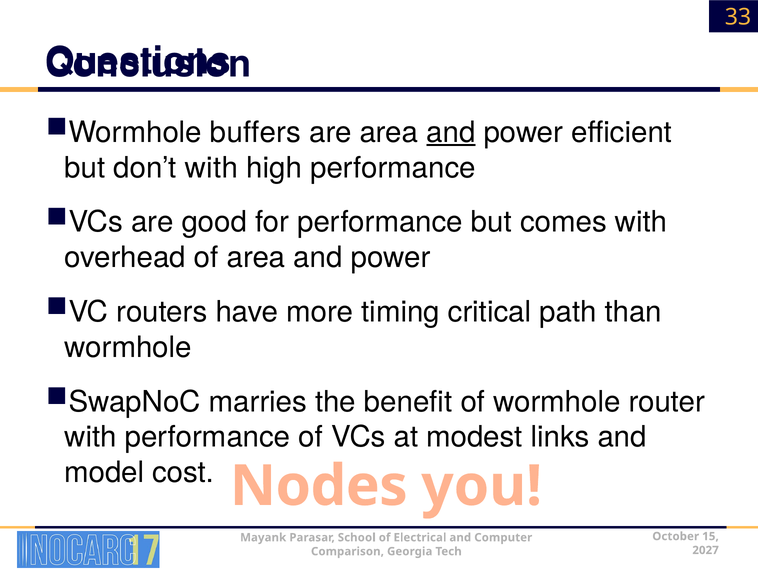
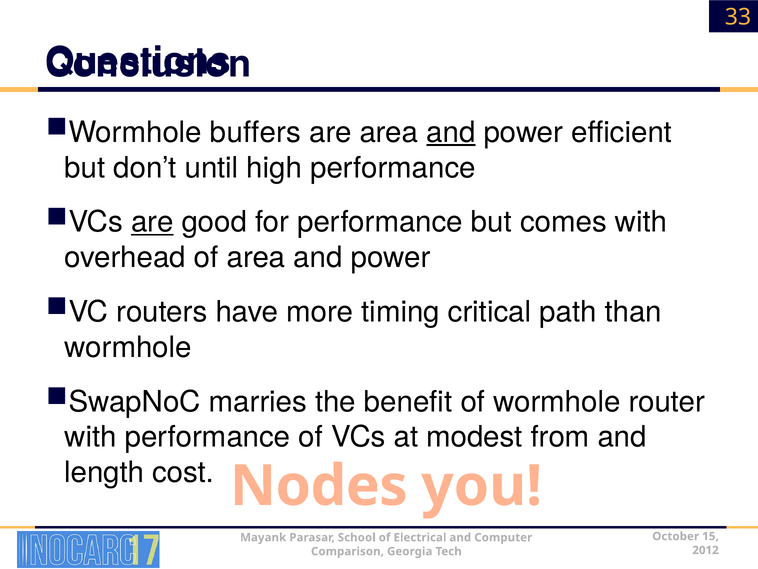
don’t with: with -> until
are at (152, 222) underline: none -> present
links: links -> from
model: model -> length
2027: 2027 -> 2012
